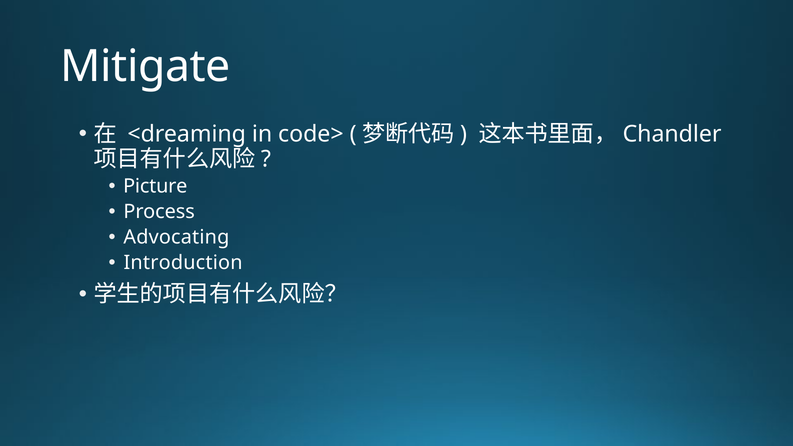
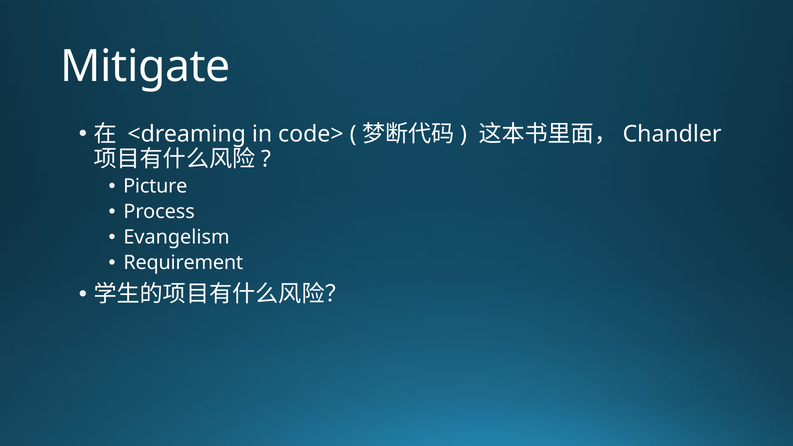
Advocating: Advocating -> Evangelism
Introduction: Introduction -> Requirement
